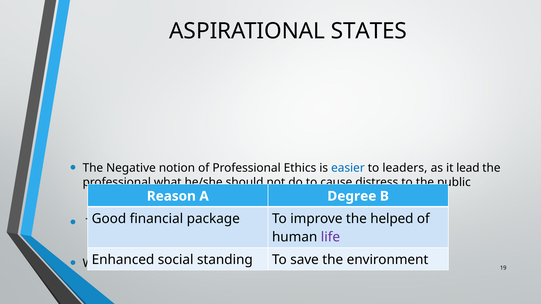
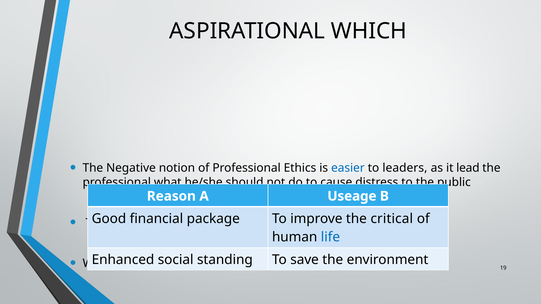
STATES: STATES -> WHICH
Degree: Degree -> Useage
helped: helped -> critical
life colour: purple -> blue
